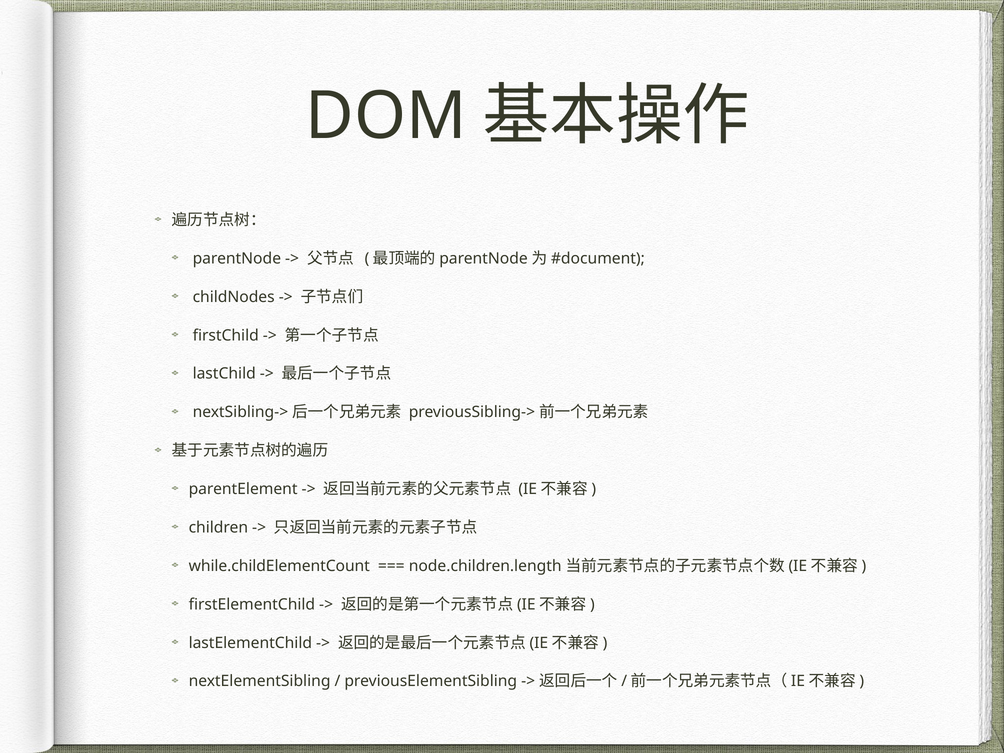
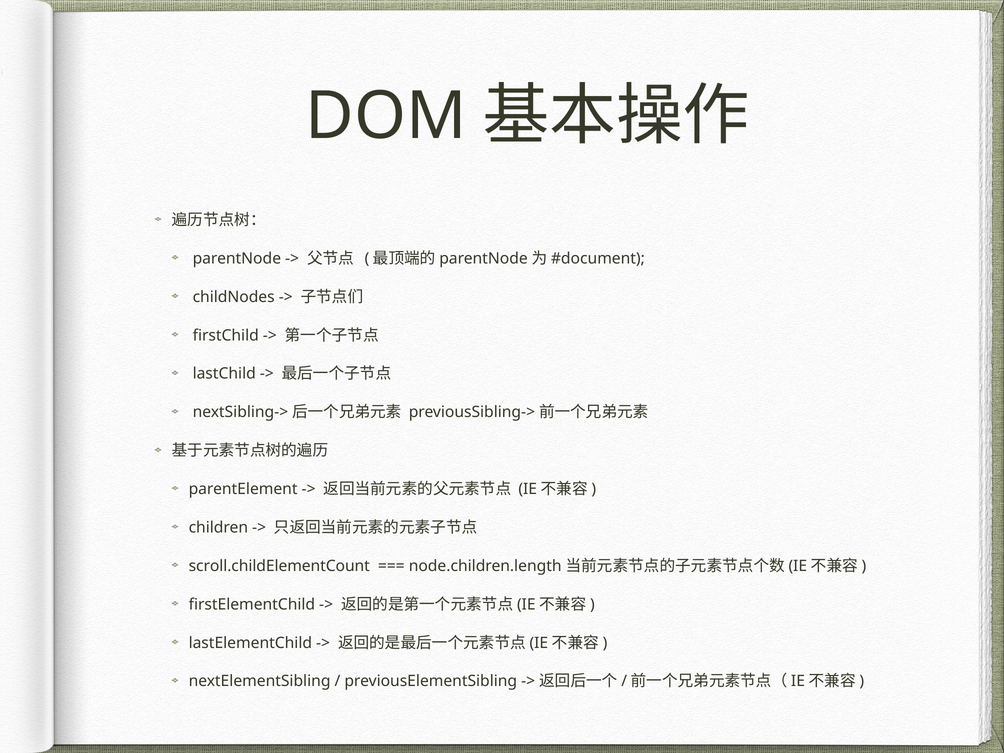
while.childElementCount: while.childElementCount -> scroll.childElementCount
